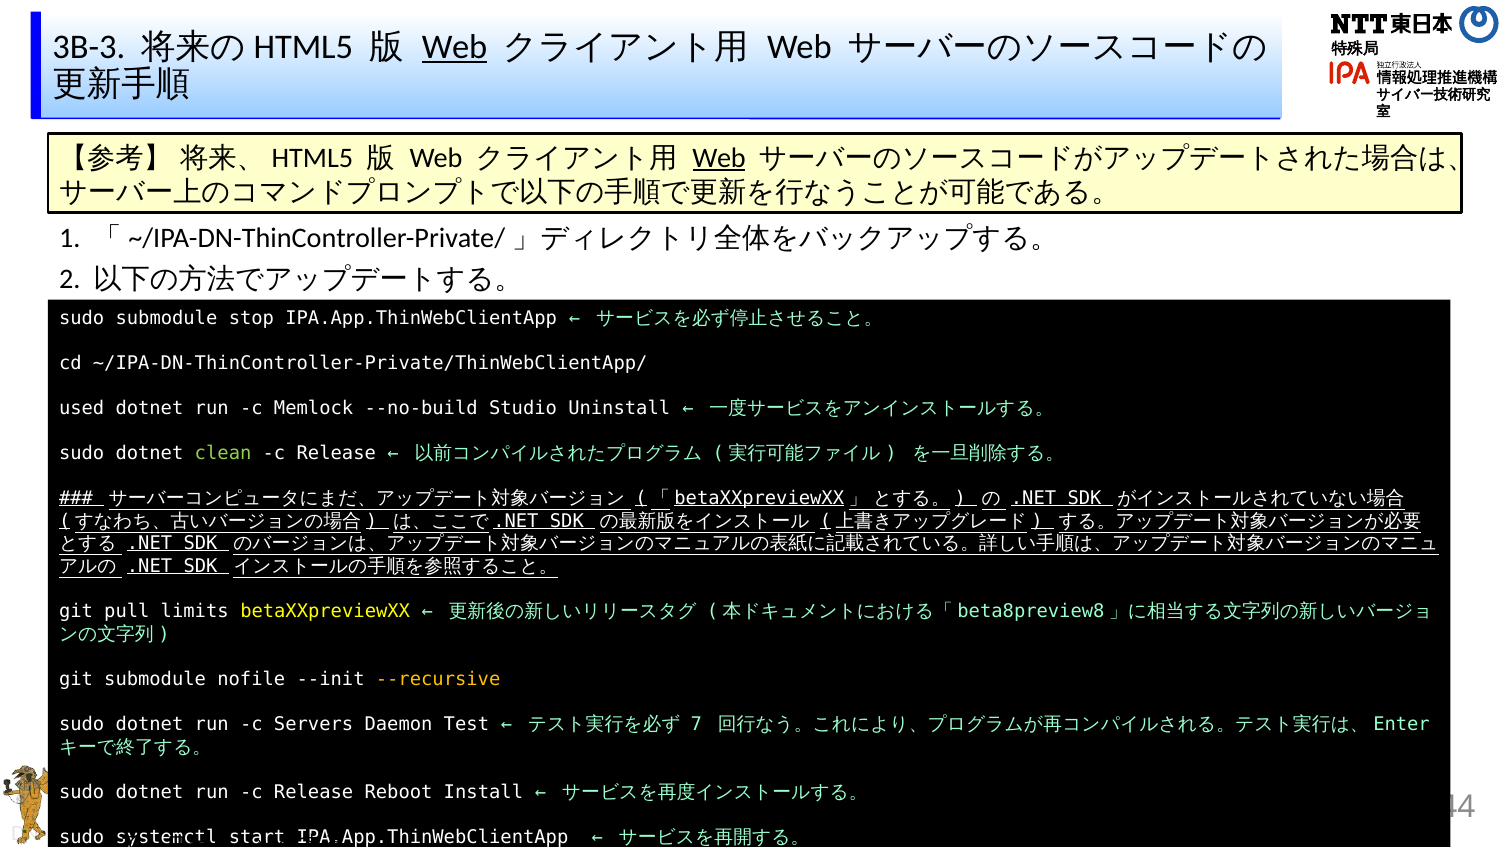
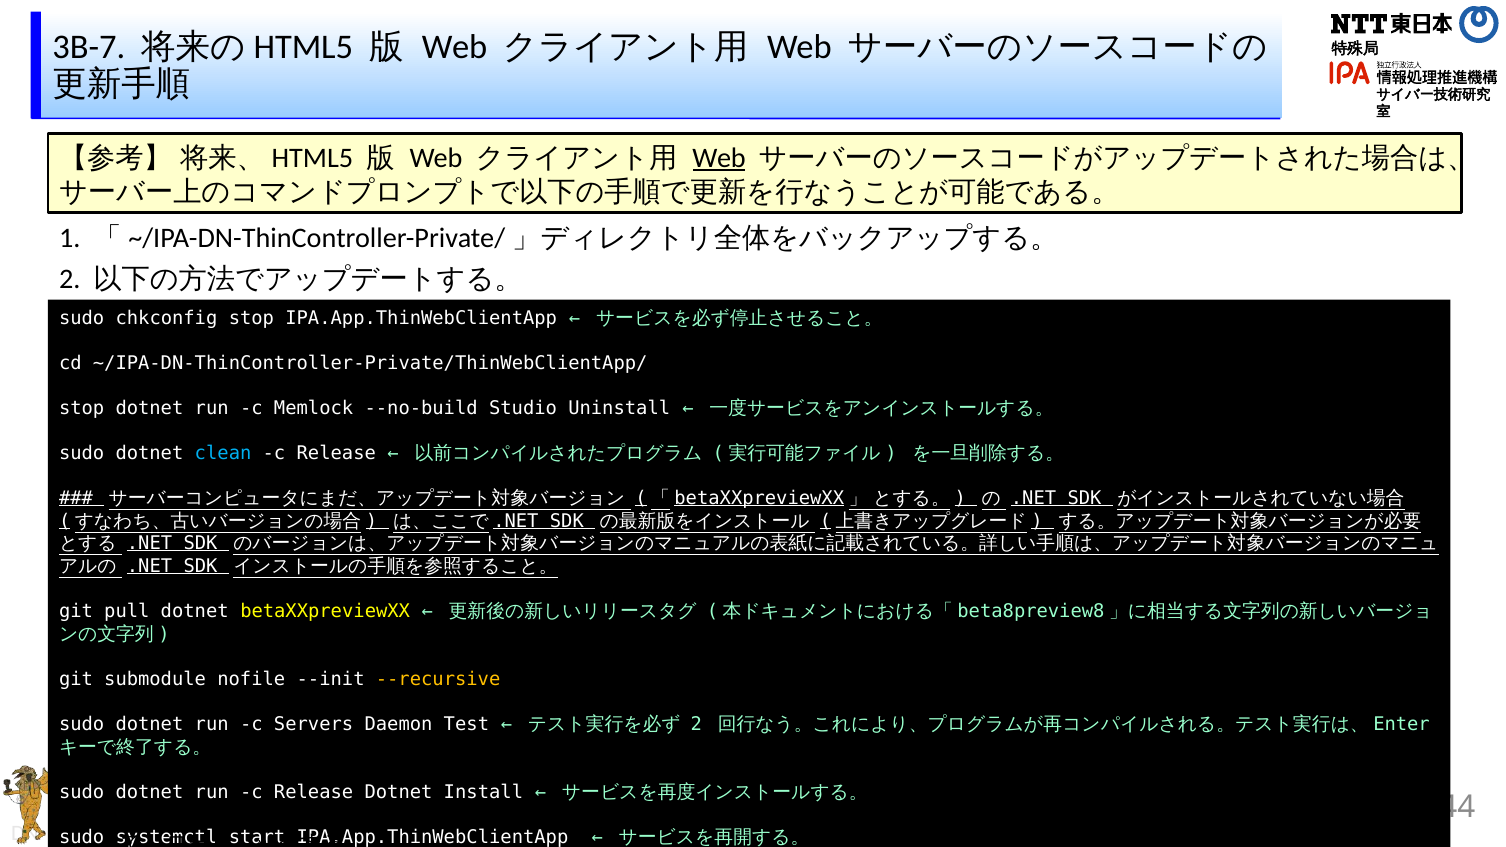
3B-3: 3B-3 -> 3B-7
Web at (455, 47) underline: present -> none
sudo submodule: submodule -> chkconfig
used at (82, 408): used -> stop
clean colour: light green -> light blue
pull limits: limits -> dotnet
7 at (696, 724): 7 -> 2
Release Reboot: Reboot -> Dotnet
